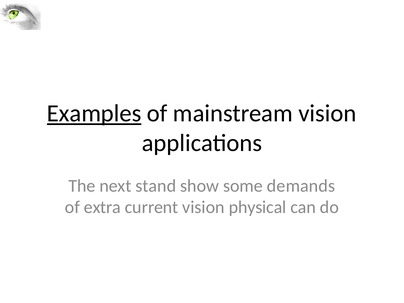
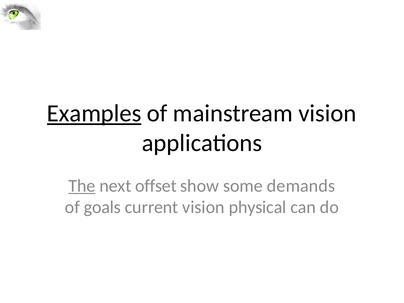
The underline: none -> present
stand: stand -> offset
extra: extra -> goals
